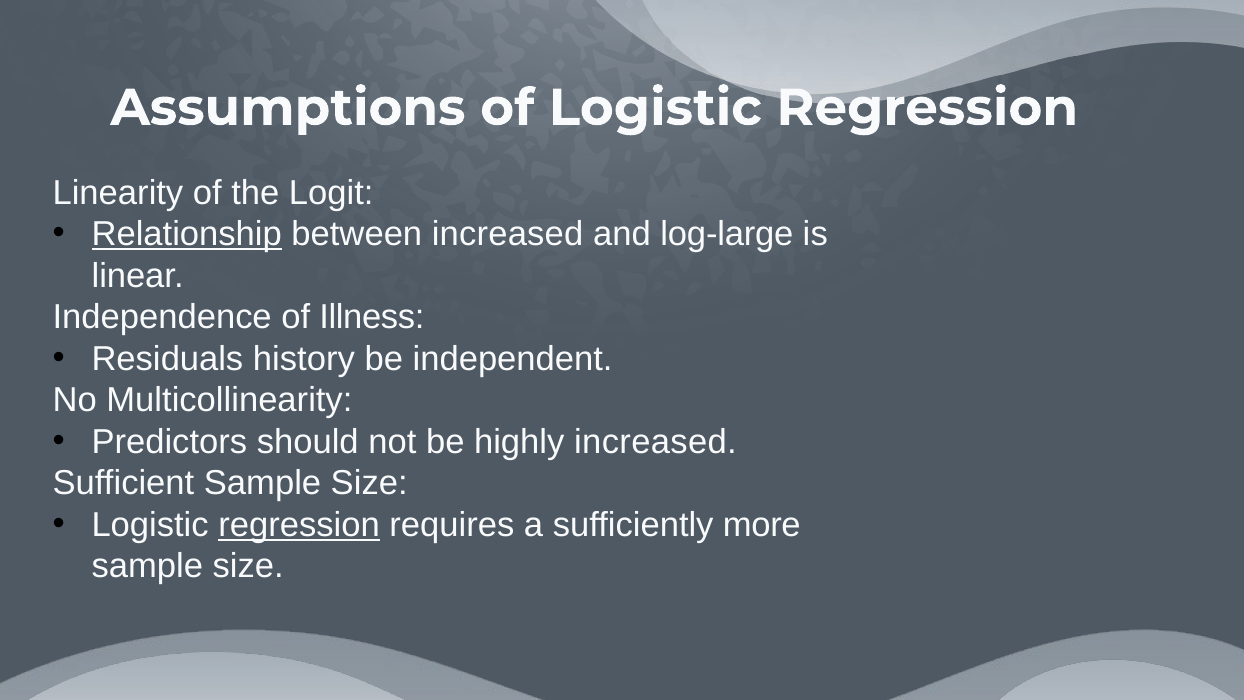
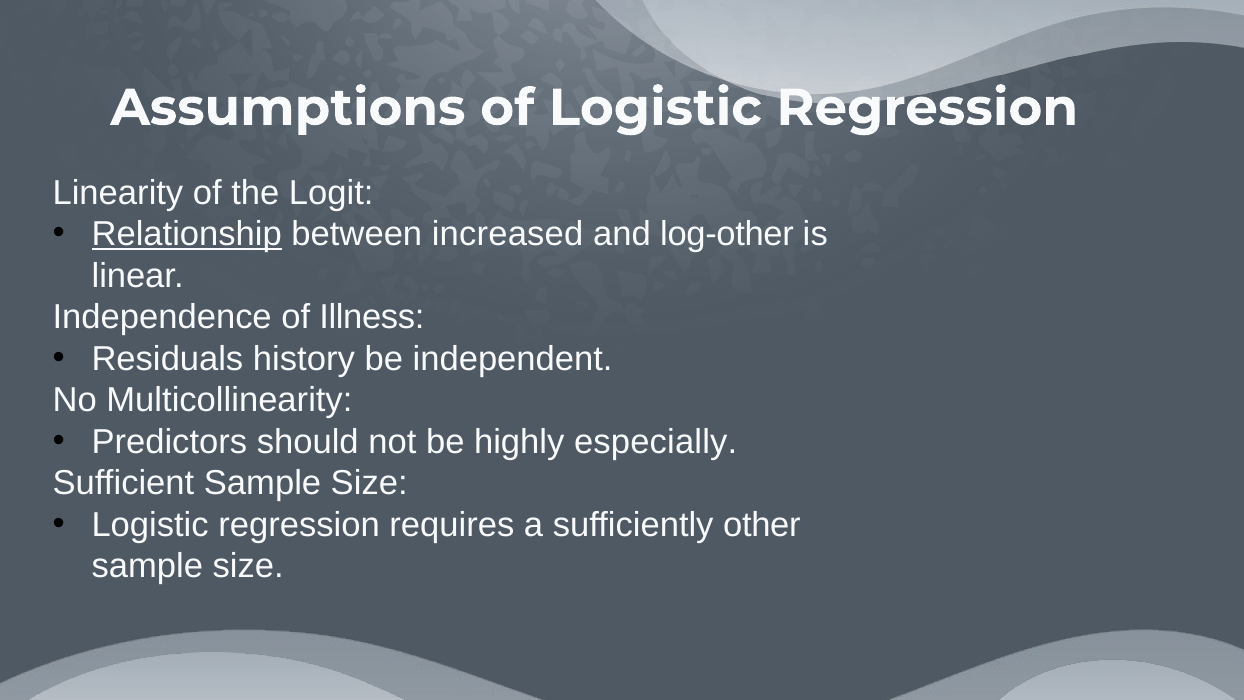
log-large: log-large -> log-other
highly increased: increased -> especially
regression at (299, 525) underline: present -> none
more: more -> other
